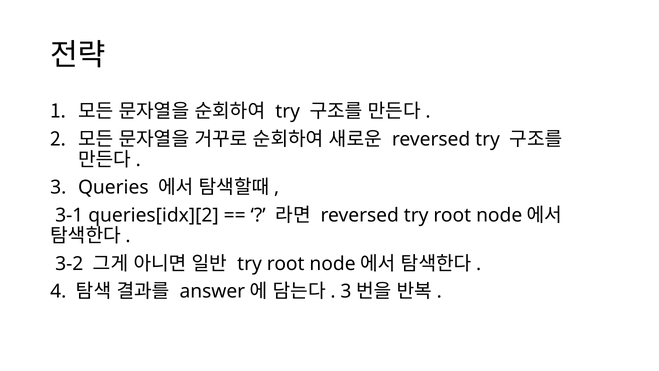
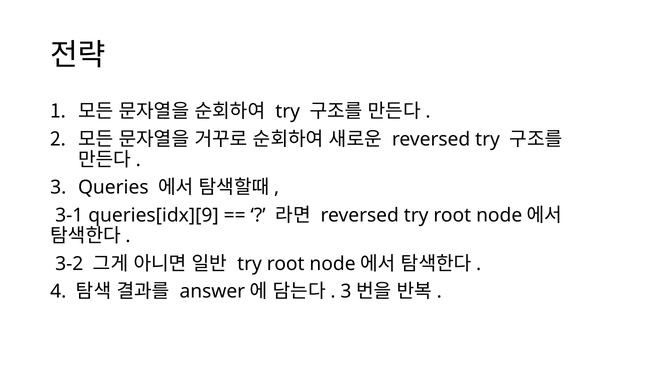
queries[idx][2: queries[idx][2 -> queries[idx][9
